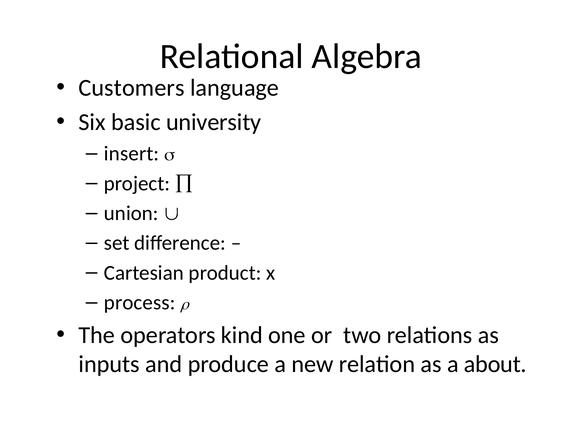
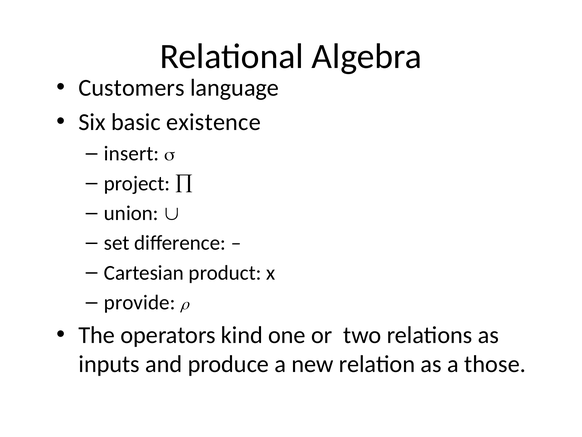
university: university -> existence
process: process -> provide
about: about -> those
